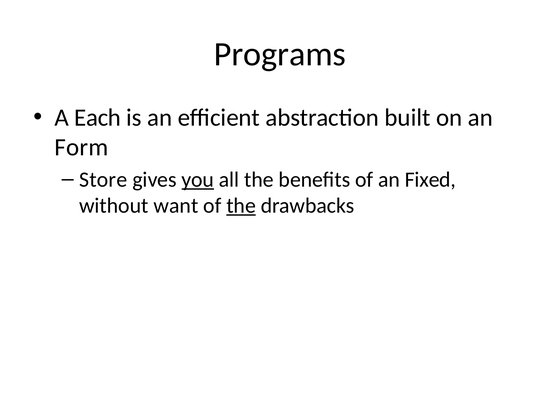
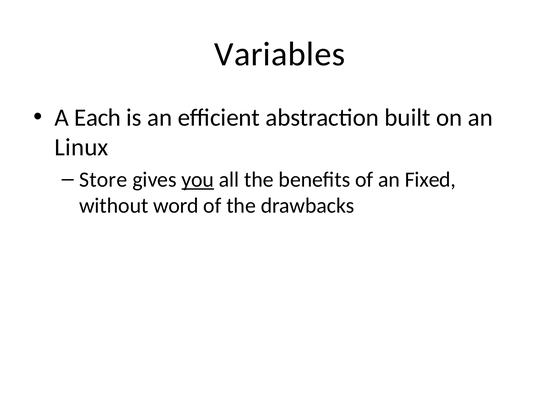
Programs: Programs -> Variables
Form: Form -> Linux
want: want -> word
the at (241, 206) underline: present -> none
